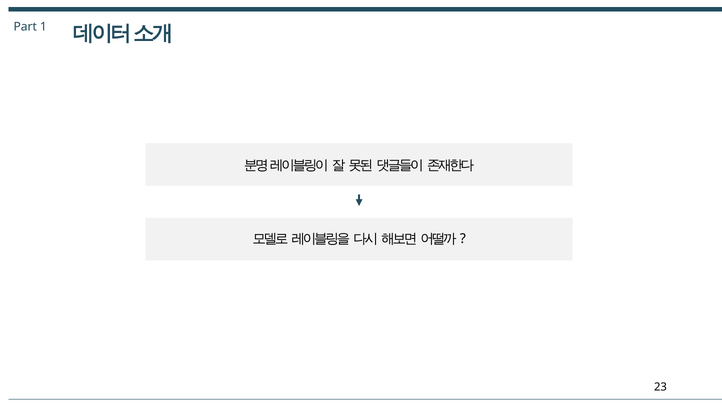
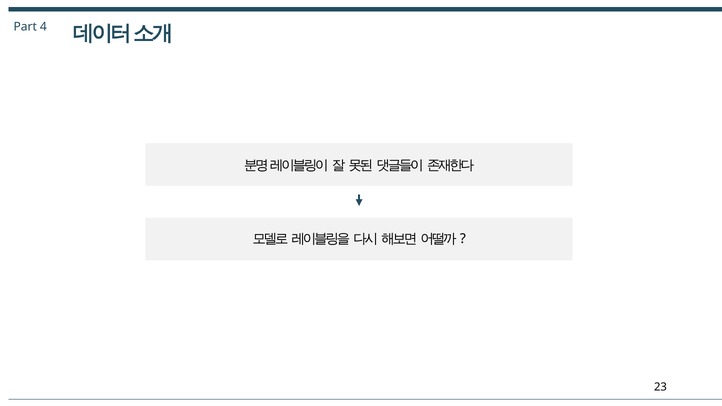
1: 1 -> 4
